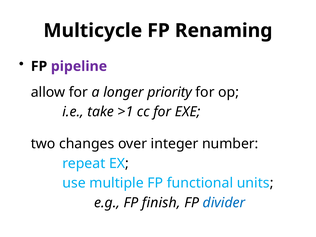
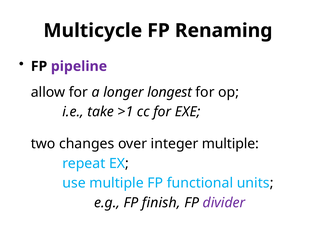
priority: priority -> longest
integer number: number -> multiple
divider colour: blue -> purple
